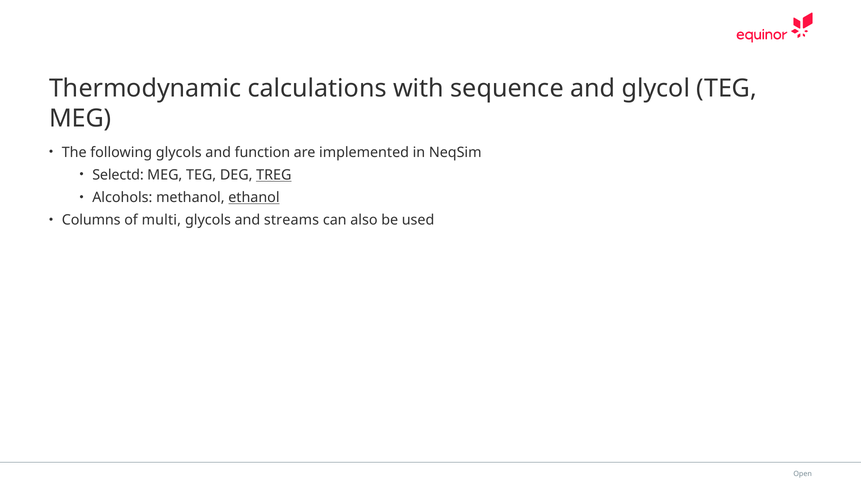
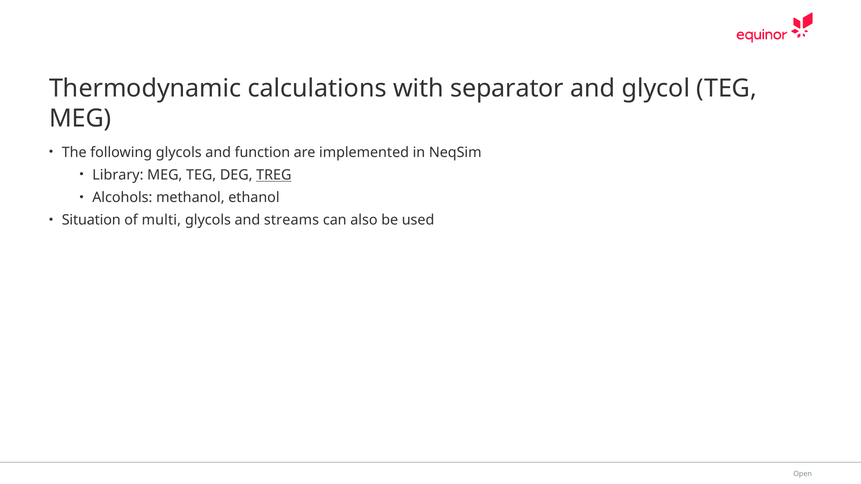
sequence: sequence -> separator
Selectd: Selectd -> Library
ethanol underline: present -> none
Columns: Columns -> Situation
